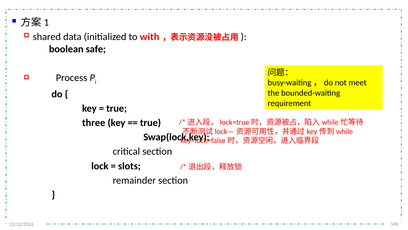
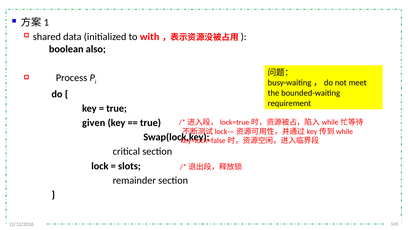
safe: safe -> also
three: three -> given
